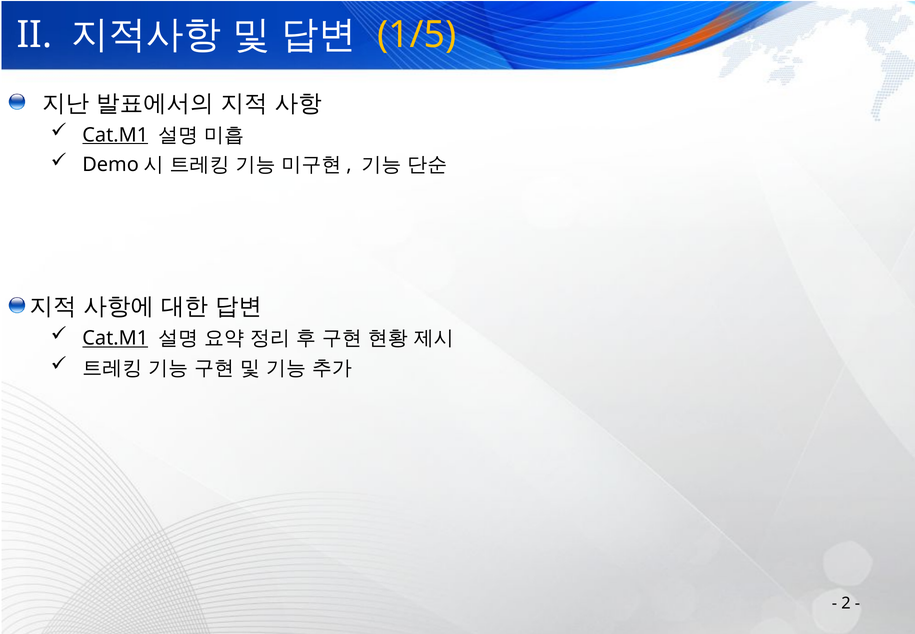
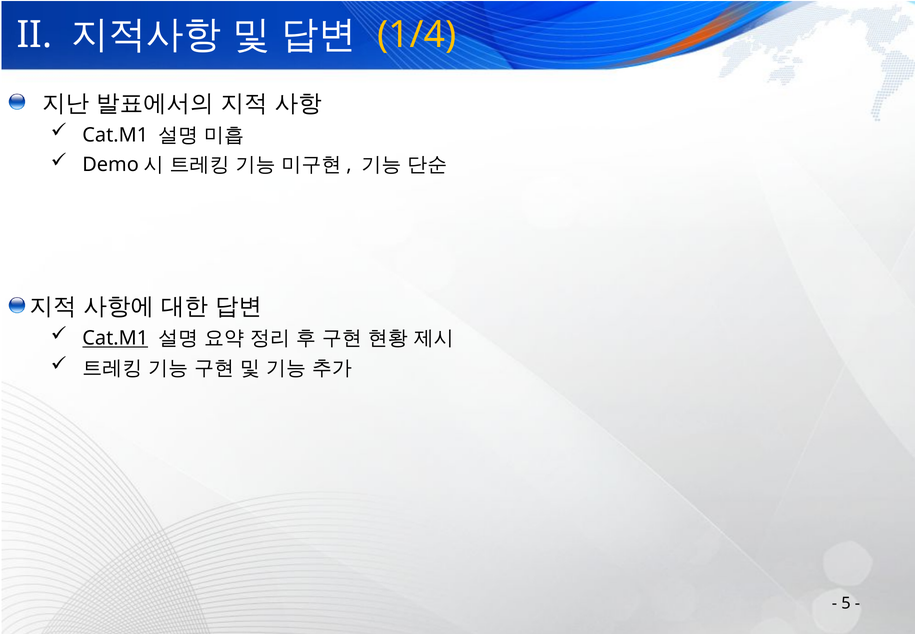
1/5: 1/5 -> 1/4
Cat.M1 at (115, 135) underline: present -> none
2: 2 -> 5
